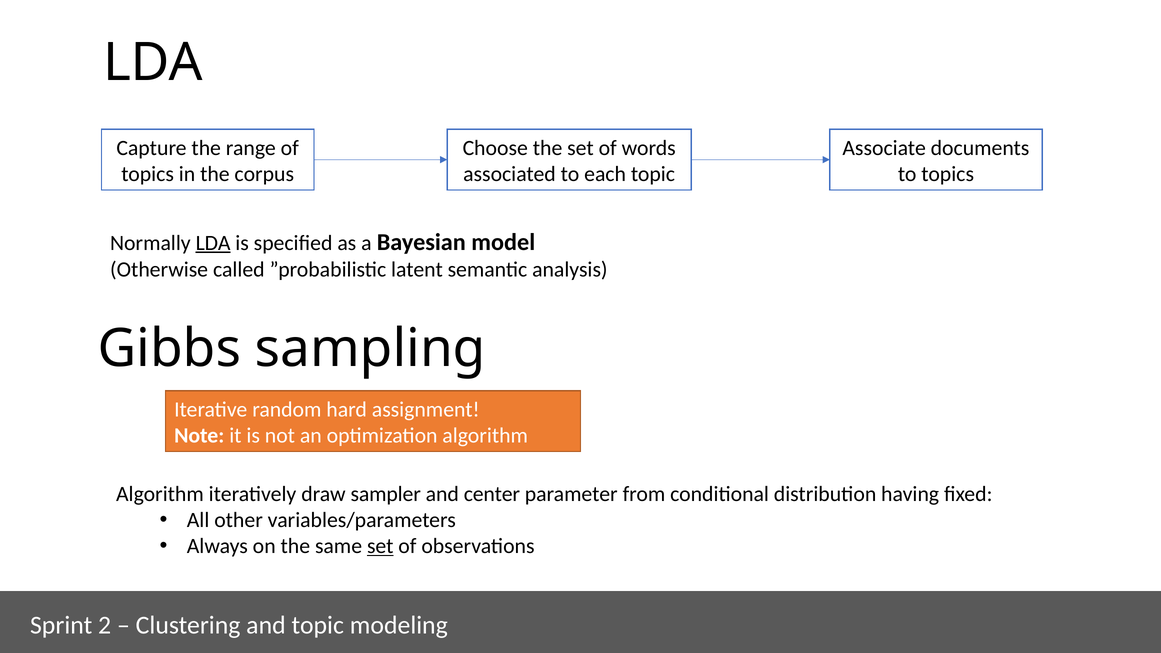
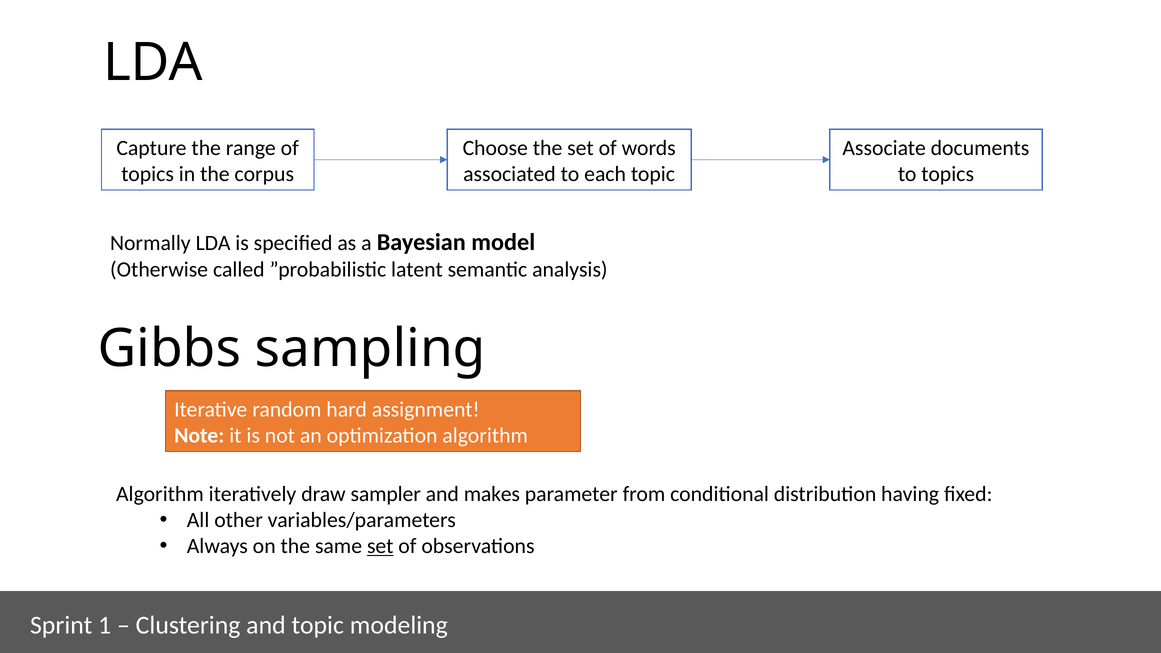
LDA at (213, 243) underline: present -> none
center: center -> makes
2: 2 -> 1
